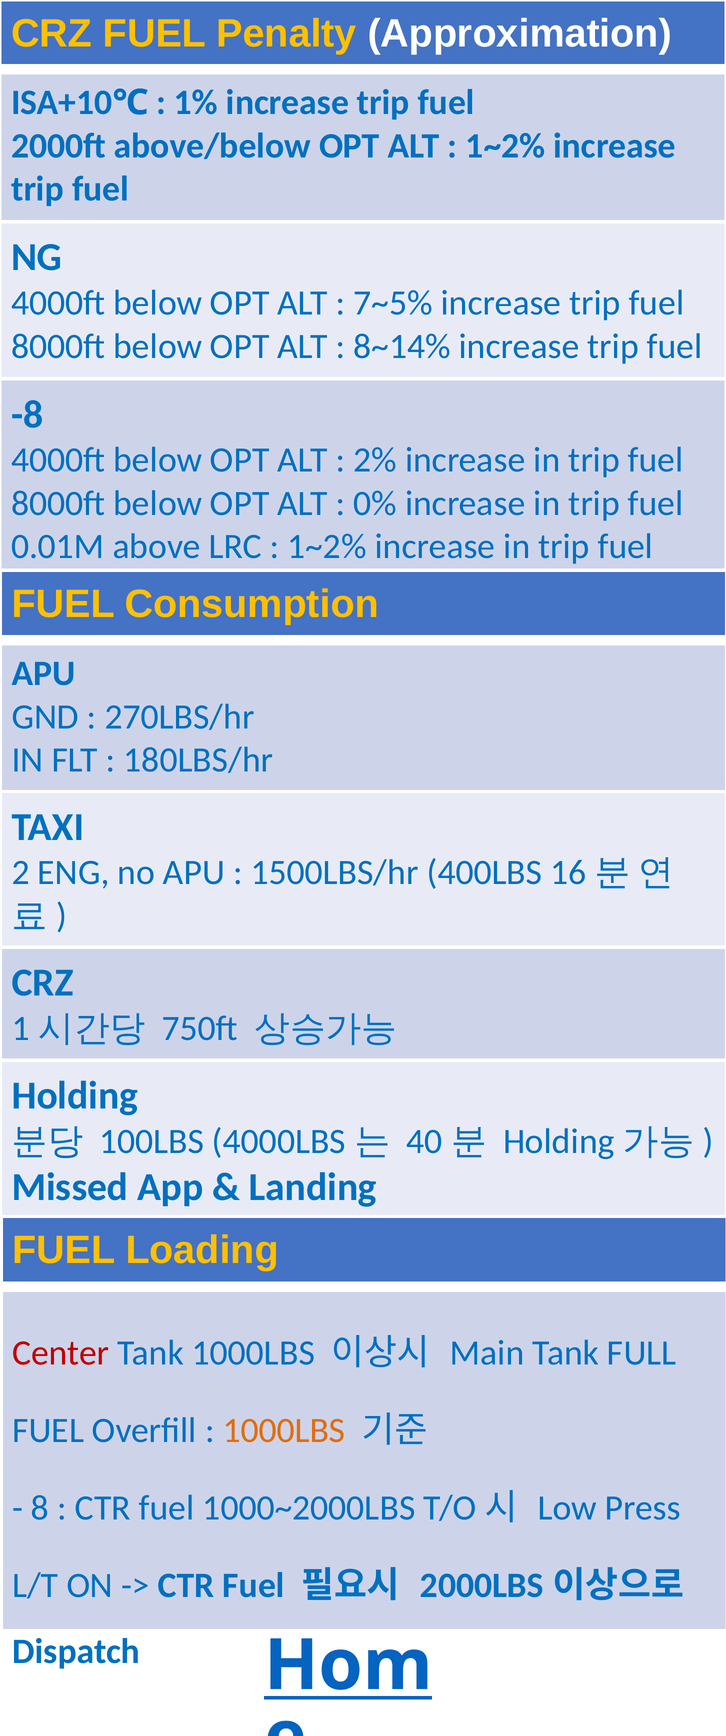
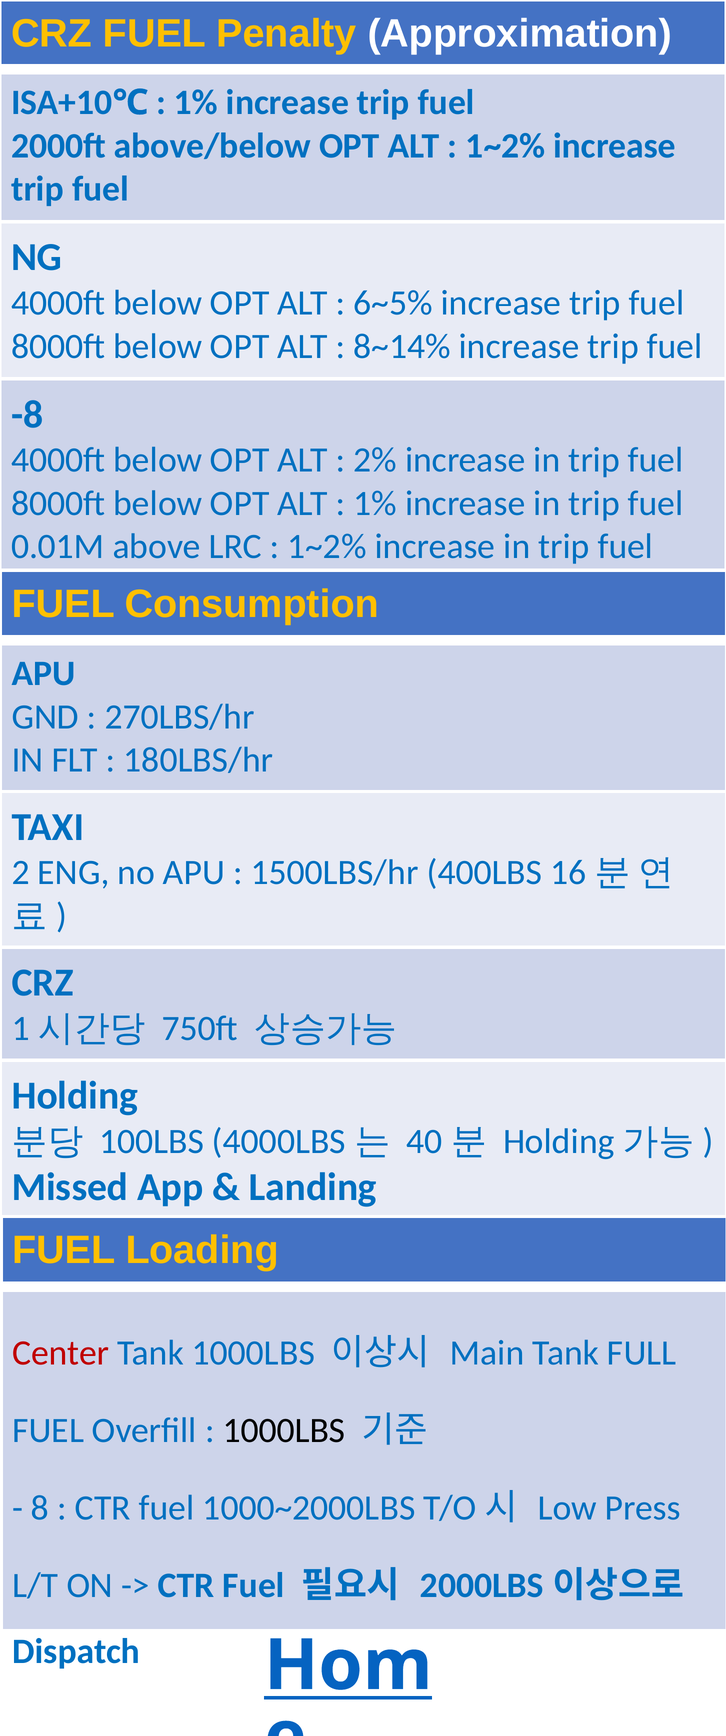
7~5%: 7~5% -> 6~5%
0% at (375, 504): 0% -> 1%
1000LBS at (284, 1431) colour: orange -> black
